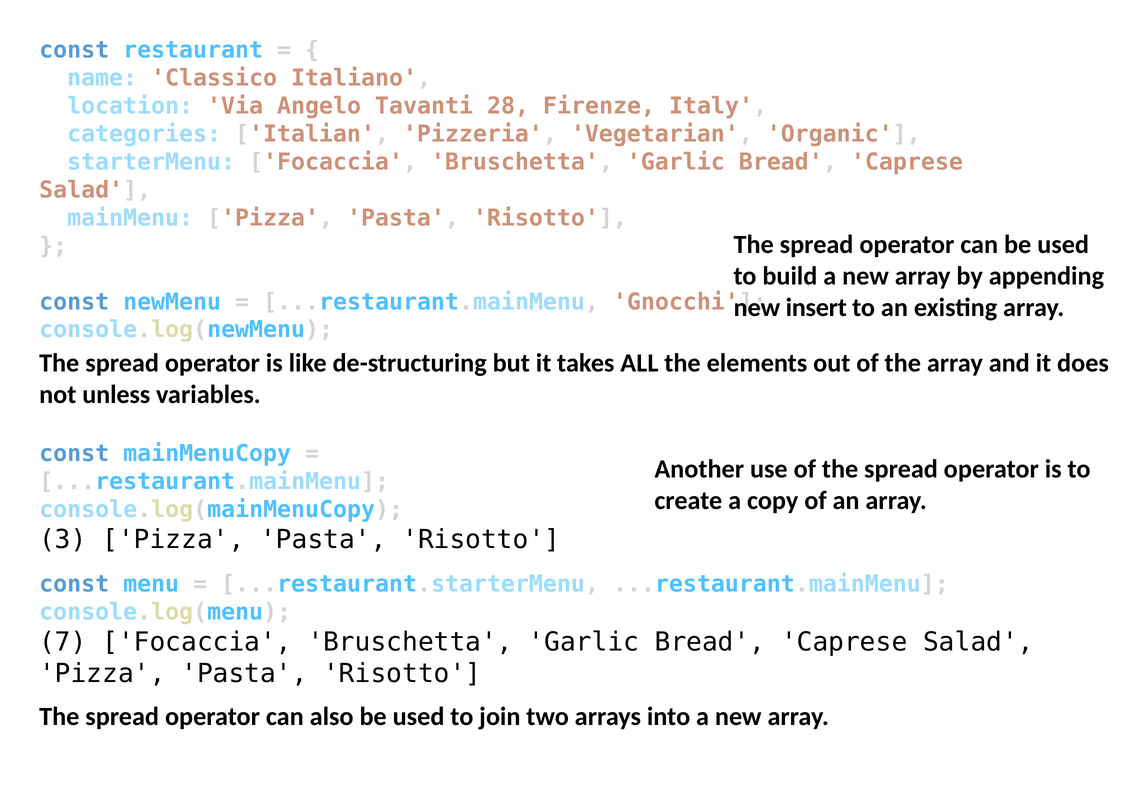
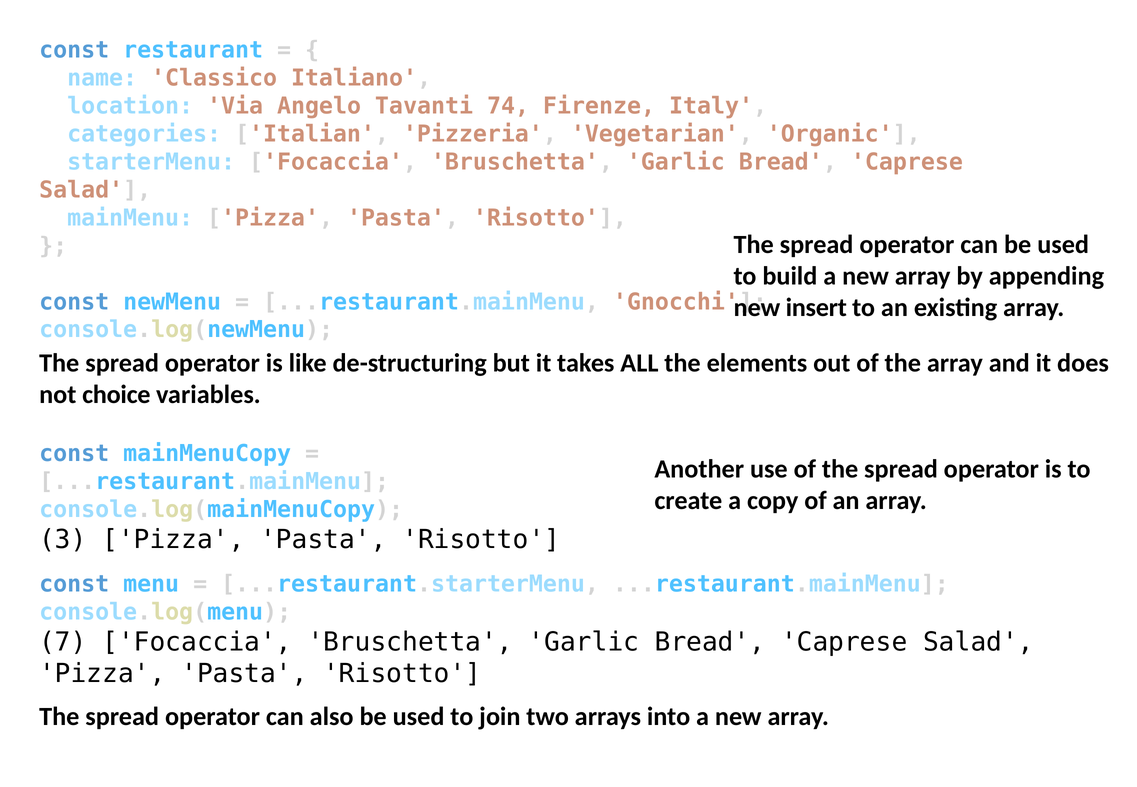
28: 28 -> 74
unless: unless -> choice
